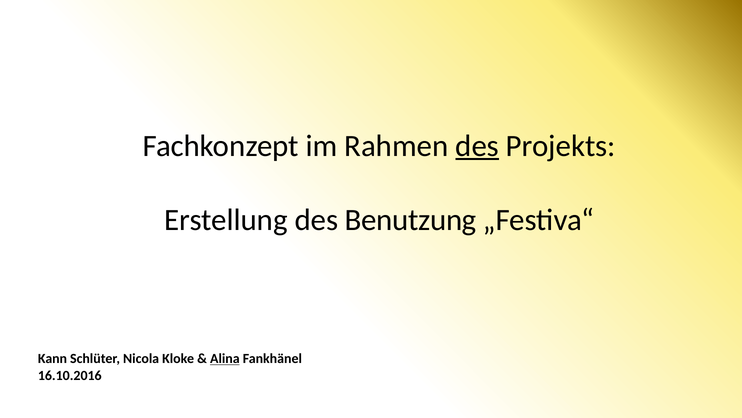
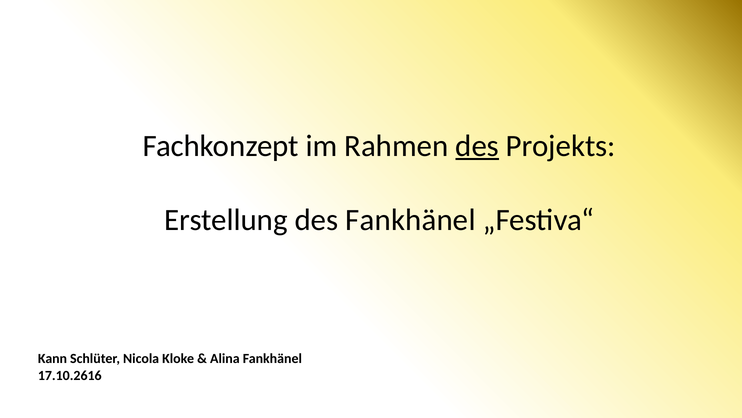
des Benutzung: Benutzung -> Fankhänel
Alina underline: present -> none
16.10.2016: 16.10.2016 -> 17.10.2616
